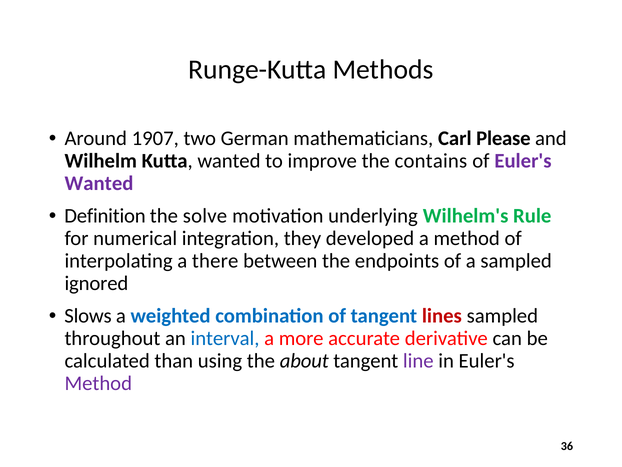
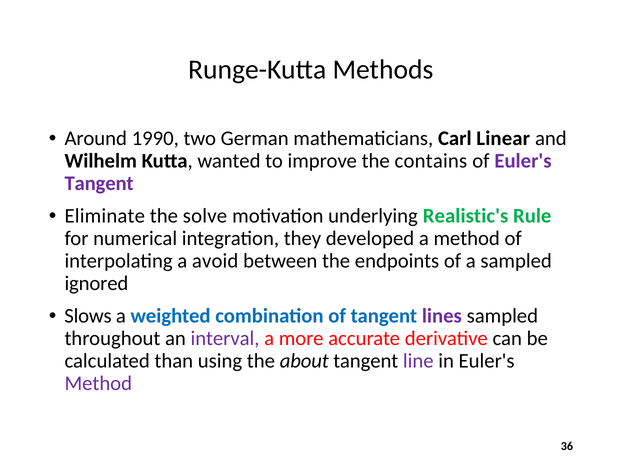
1907: 1907 -> 1990
Please: Please -> Linear
Wanted at (99, 183): Wanted -> Tangent
Definition: Definition -> Eliminate
Wilhelm's: Wilhelm's -> Realistic's
there: there -> avoid
lines colour: red -> purple
interval colour: blue -> purple
